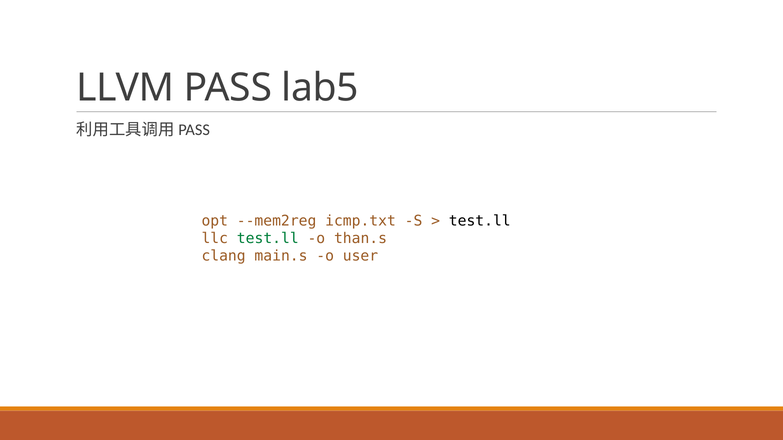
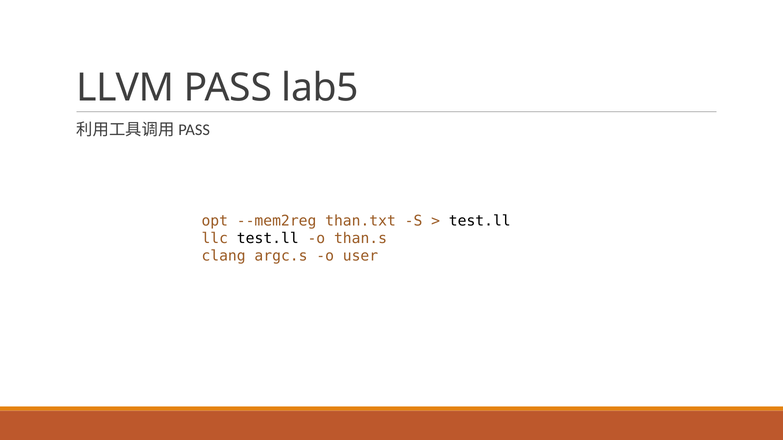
icmp.txt: icmp.txt -> than.txt
test.ll at (268, 239) colour: green -> black
main.s: main.s -> argc.s
